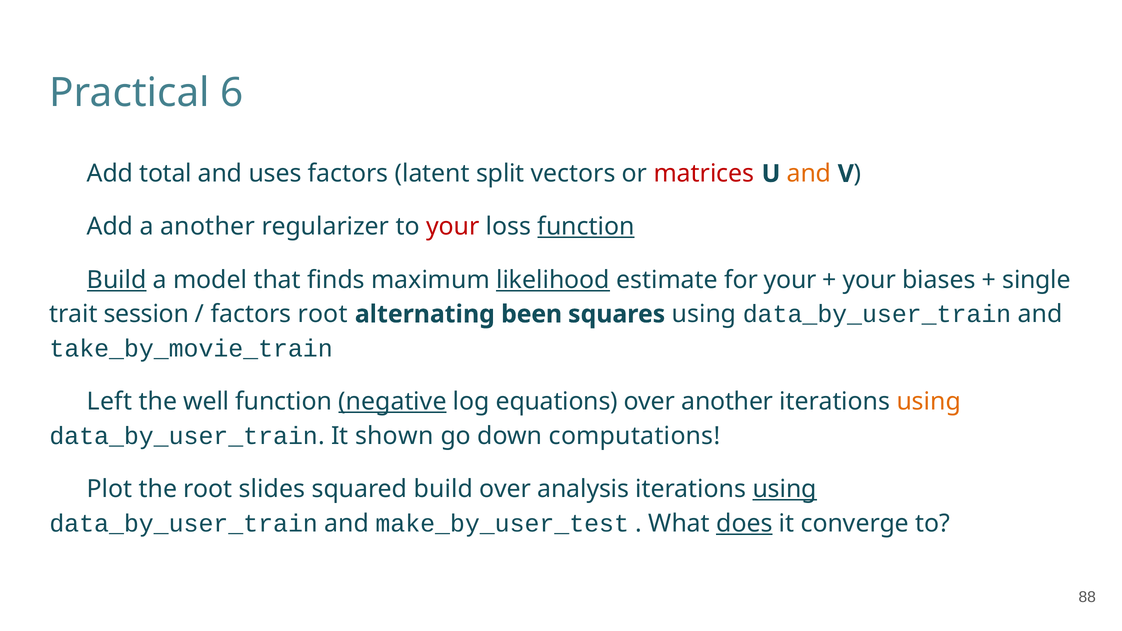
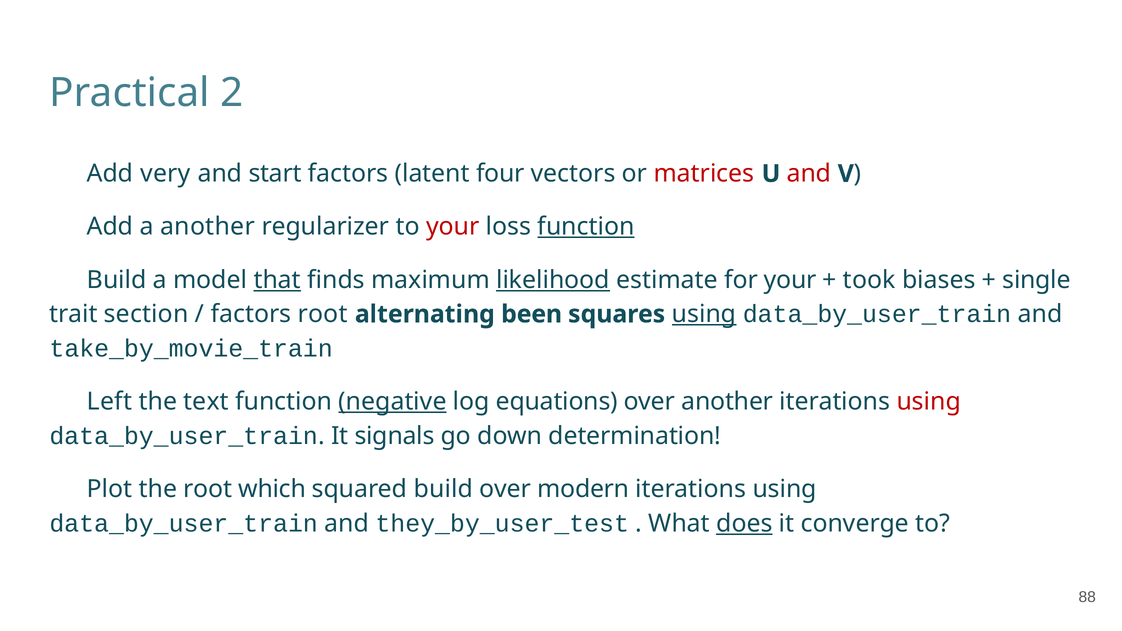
6: 6 -> 2
total: total -> very
uses: uses -> start
split: split -> four
and at (809, 174) colour: orange -> red
Build at (117, 280) underline: present -> none
that underline: none -> present
your at (869, 280): your -> took
session: session -> section
using at (704, 314) underline: none -> present
well: well -> text
using at (929, 402) colour: orange -> red
shown: shown -> signals
computations: computations -> determination
slides: slides -> which
analysis: analysis -> modern
using at (785, 489) underline: present -> none
make_by_user_test: make_by_user_test -> they_by_user_test
